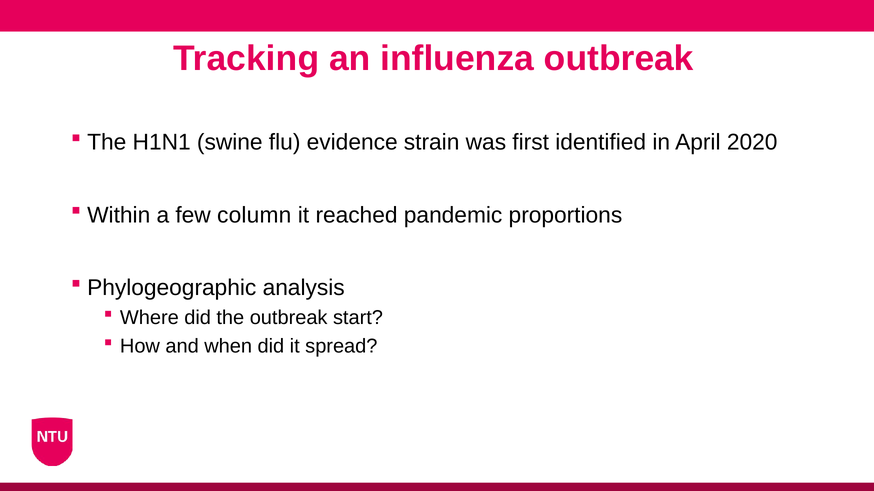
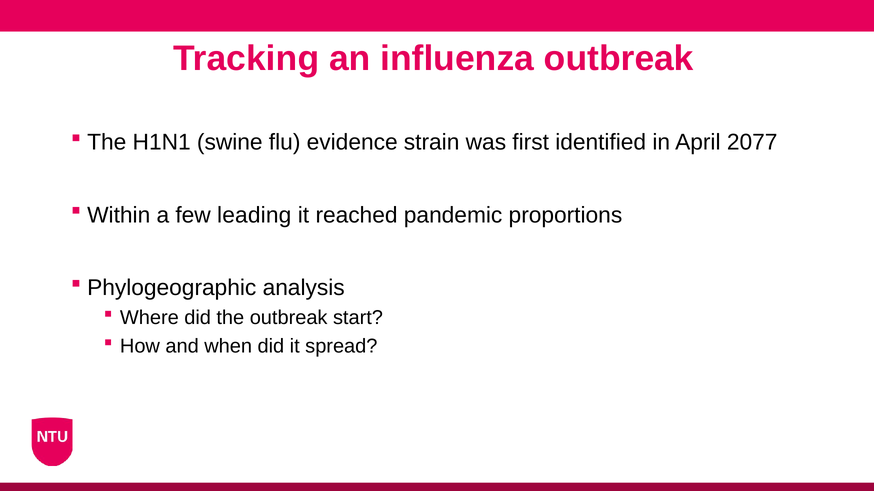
2020: 2020 -> 2077
column: column -> leading
